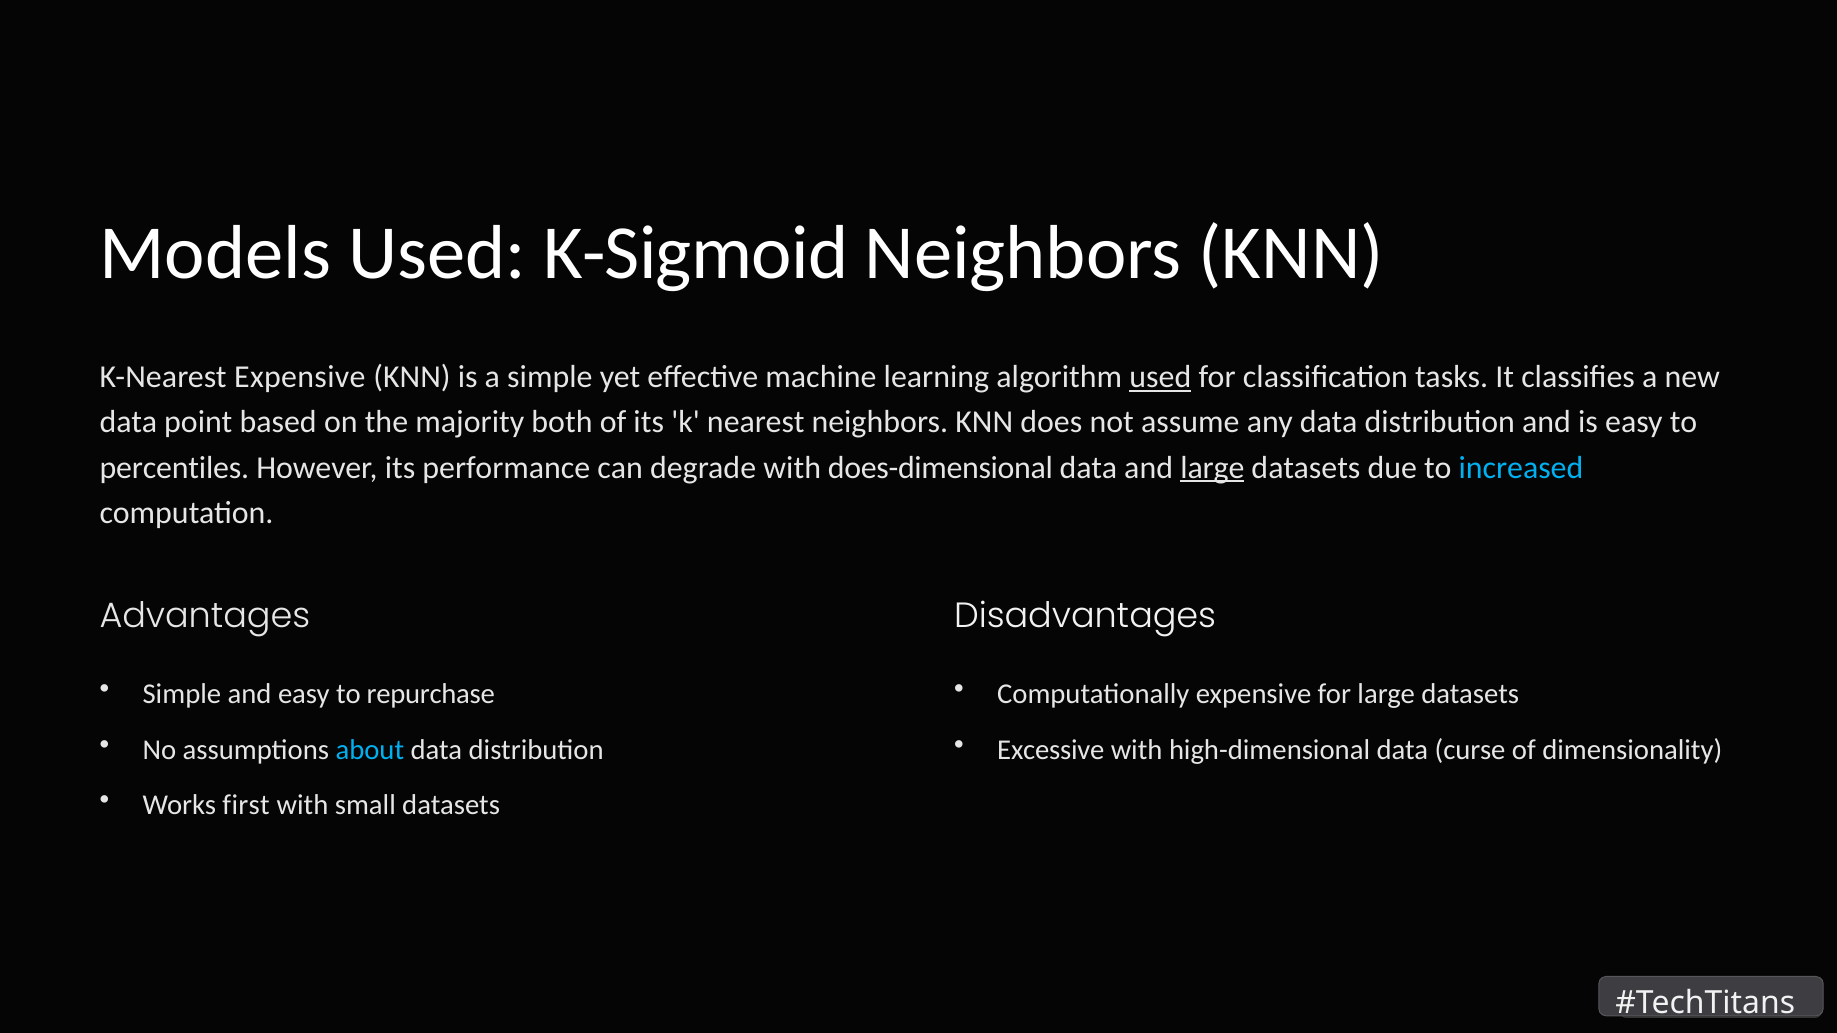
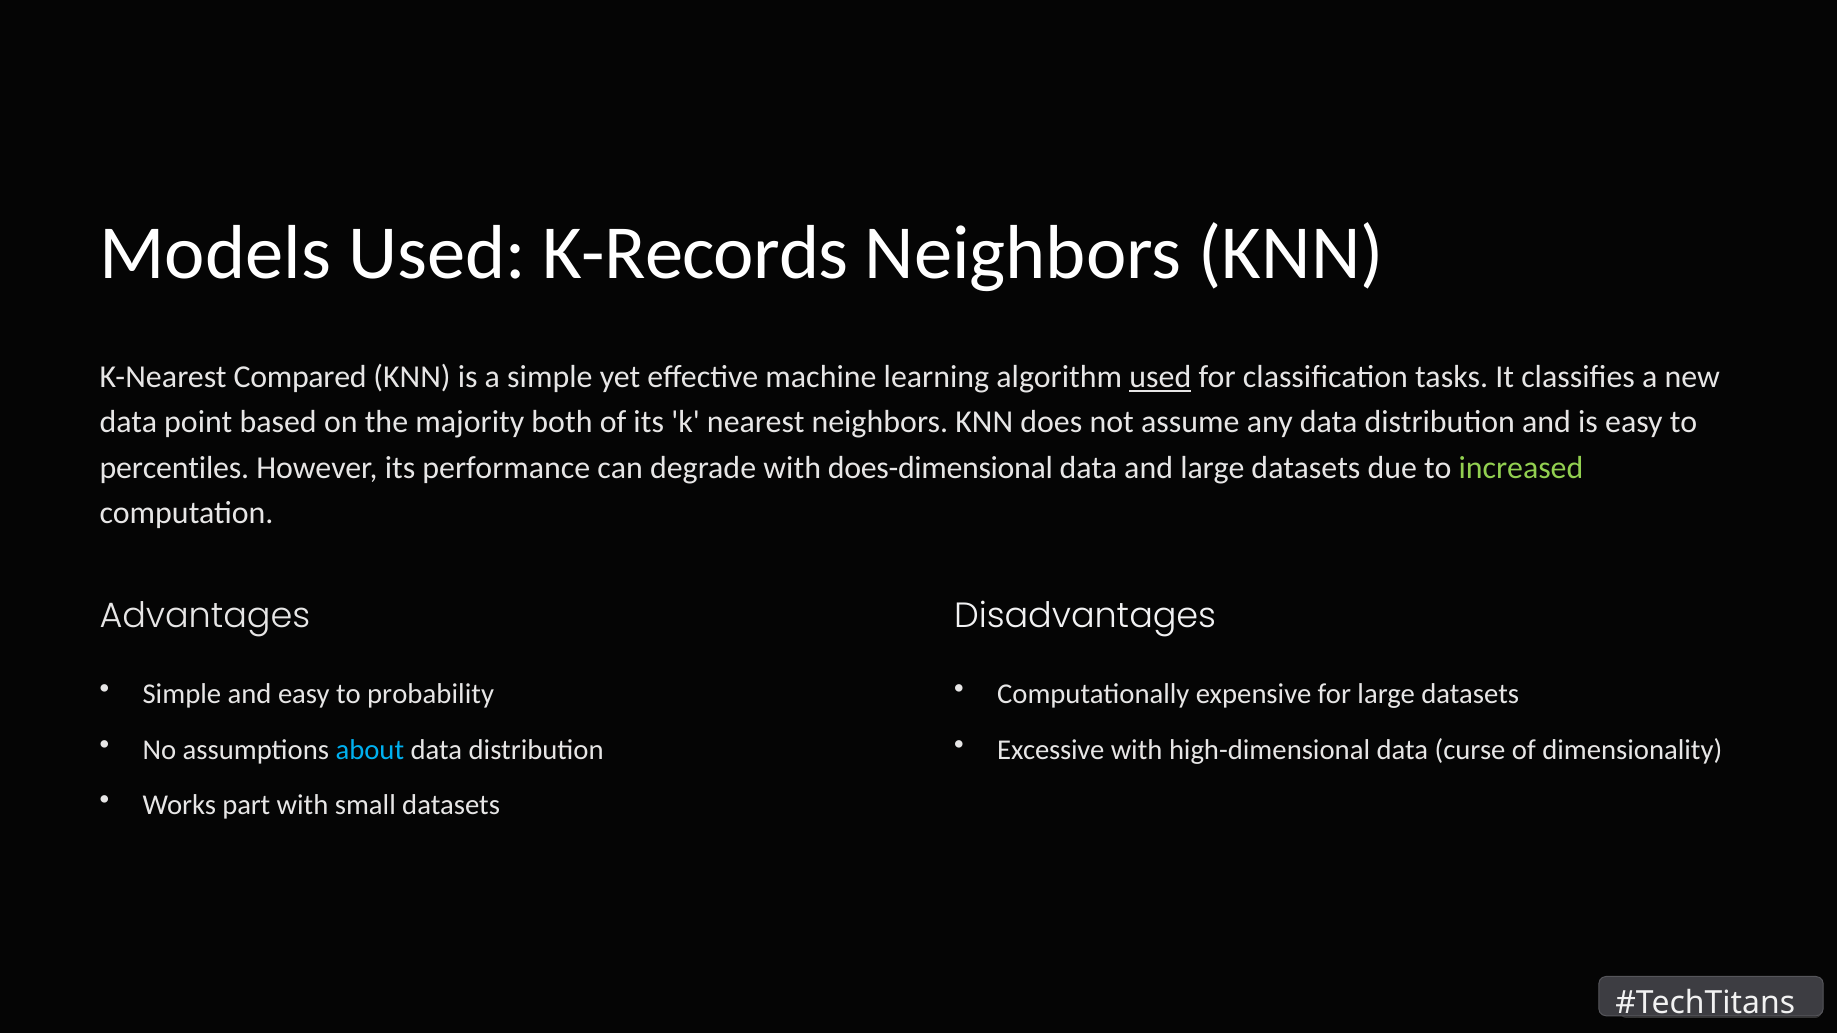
K-Sigmoid: K-Sigmoid -> K-Records
K-Nearest Expensive: Expensive -> Compared
large at (1212, 468) underline: present -> none
increased colour: light blue -> light green
repurchase: repurchase -> probability
first: first -> part
